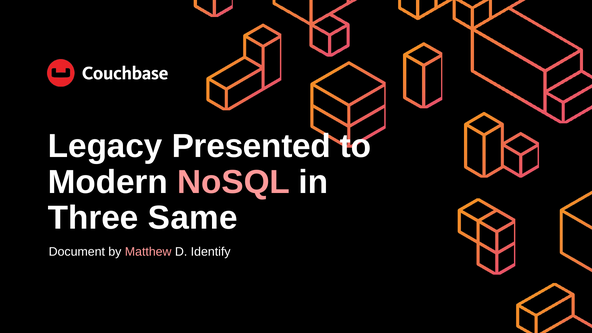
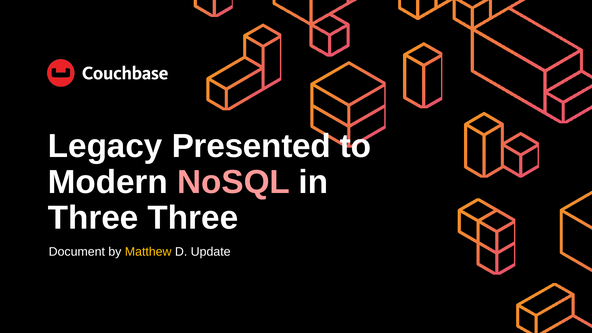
Three Same: Same -> Three
Matthew colour: pink -> yellow
Identify: Identify -> Update
